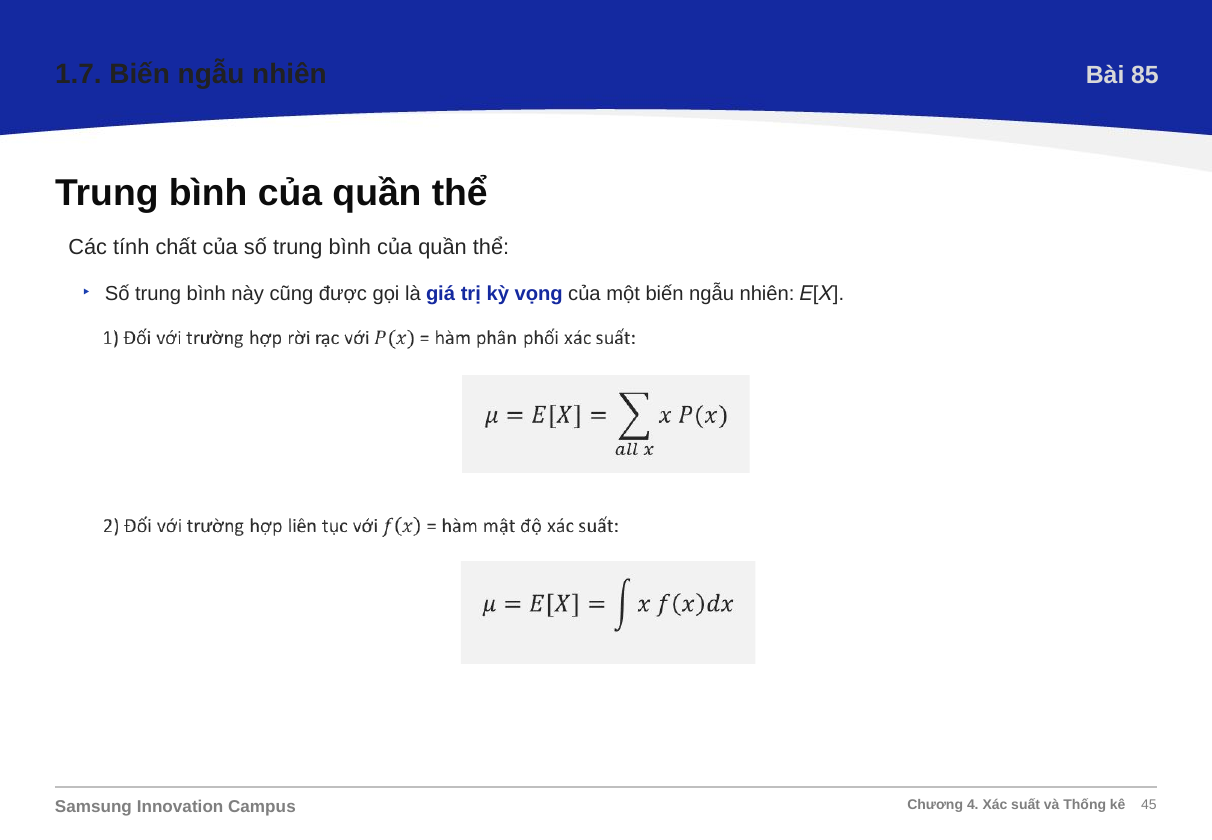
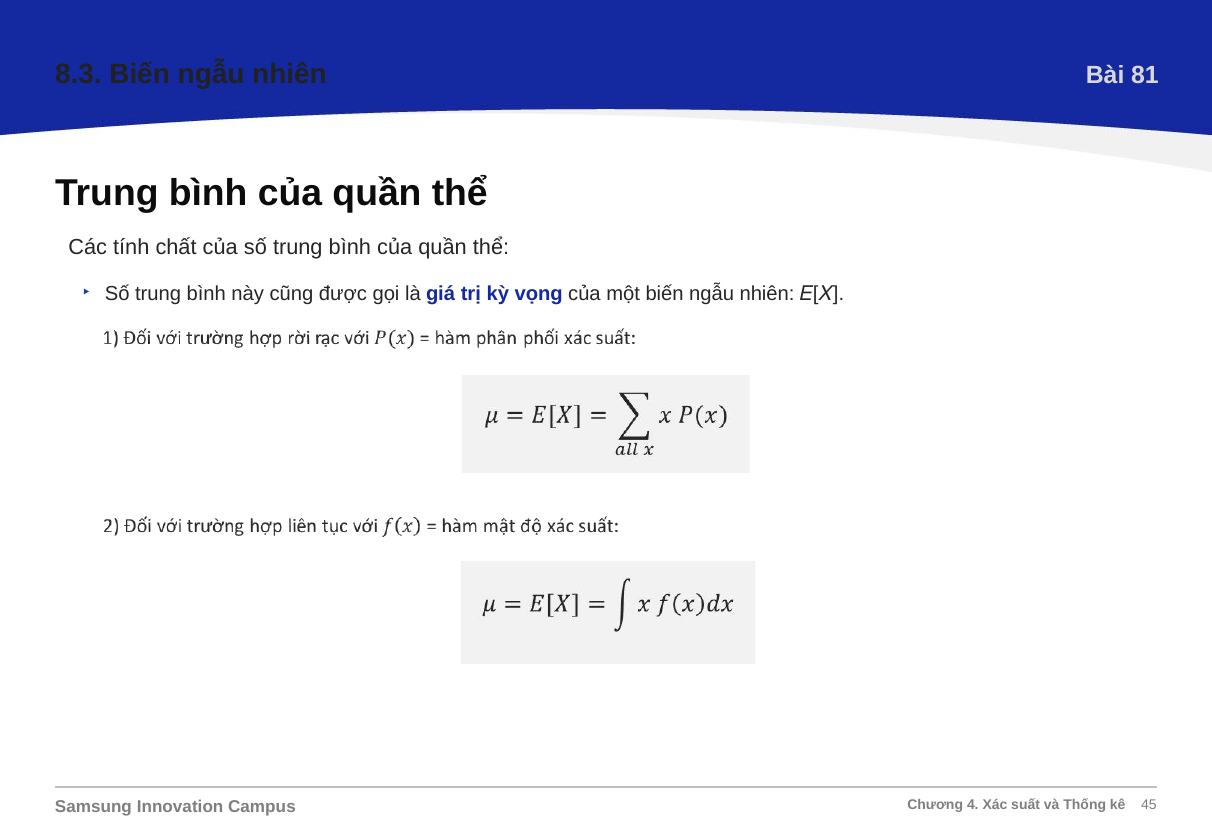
1.7: 1.7 -> 8.3
85: 85 -> 81
